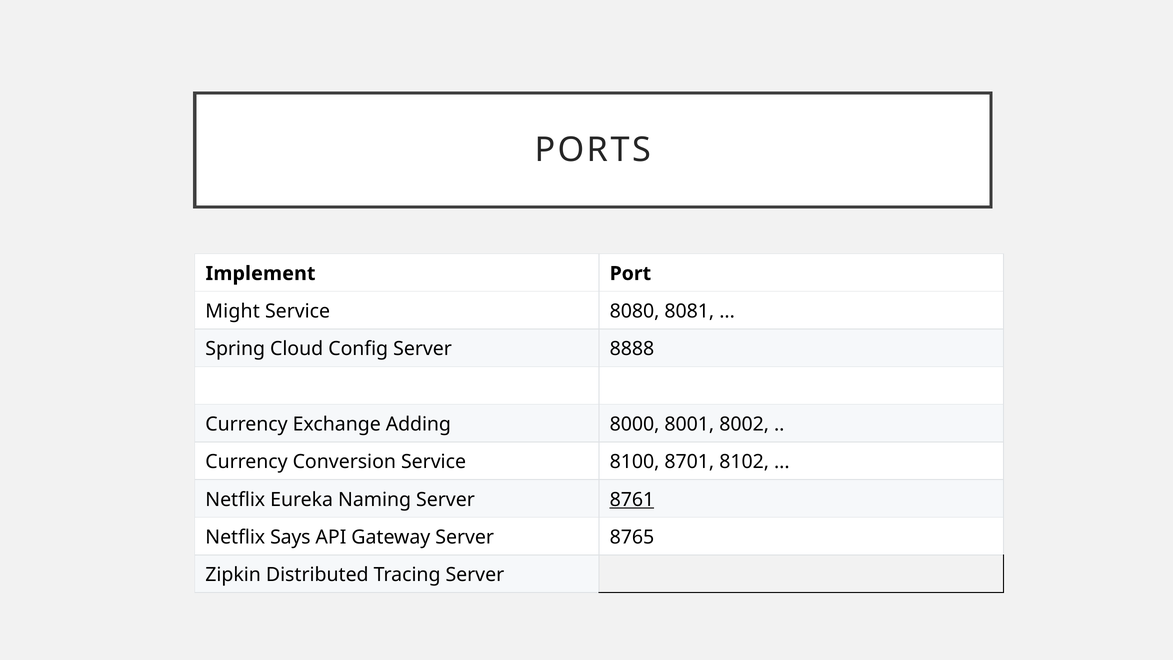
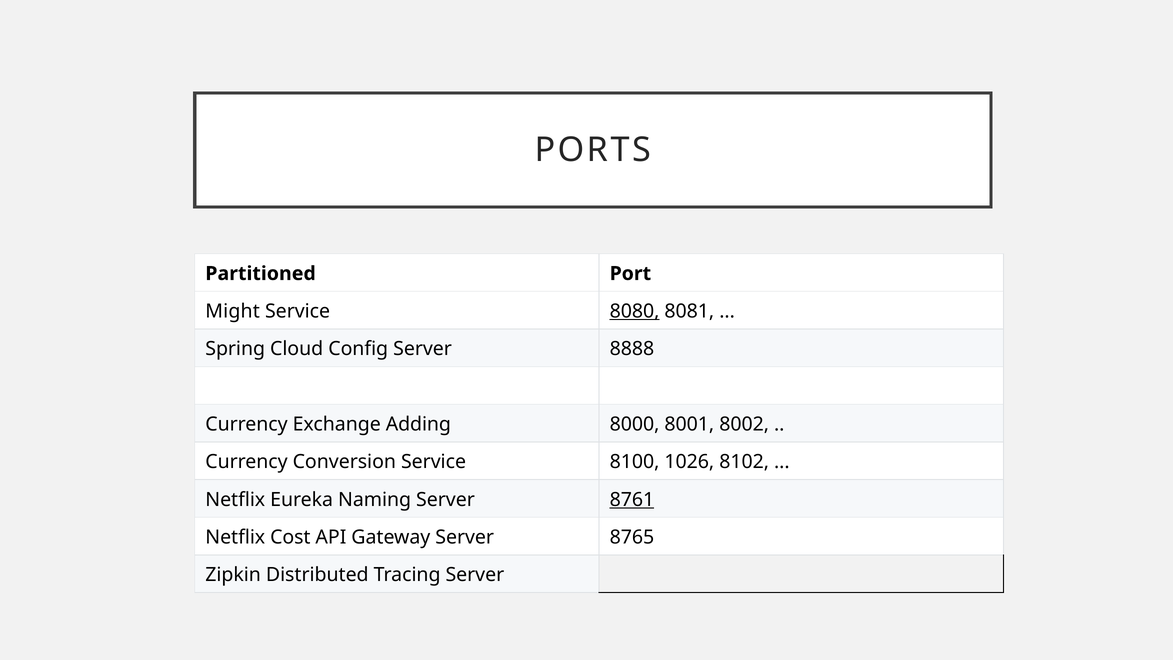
Implement: Implement -> Partitioned
8080 underline: none -> present
8701: 8701 -> 1026
Says: Says -> Cost
